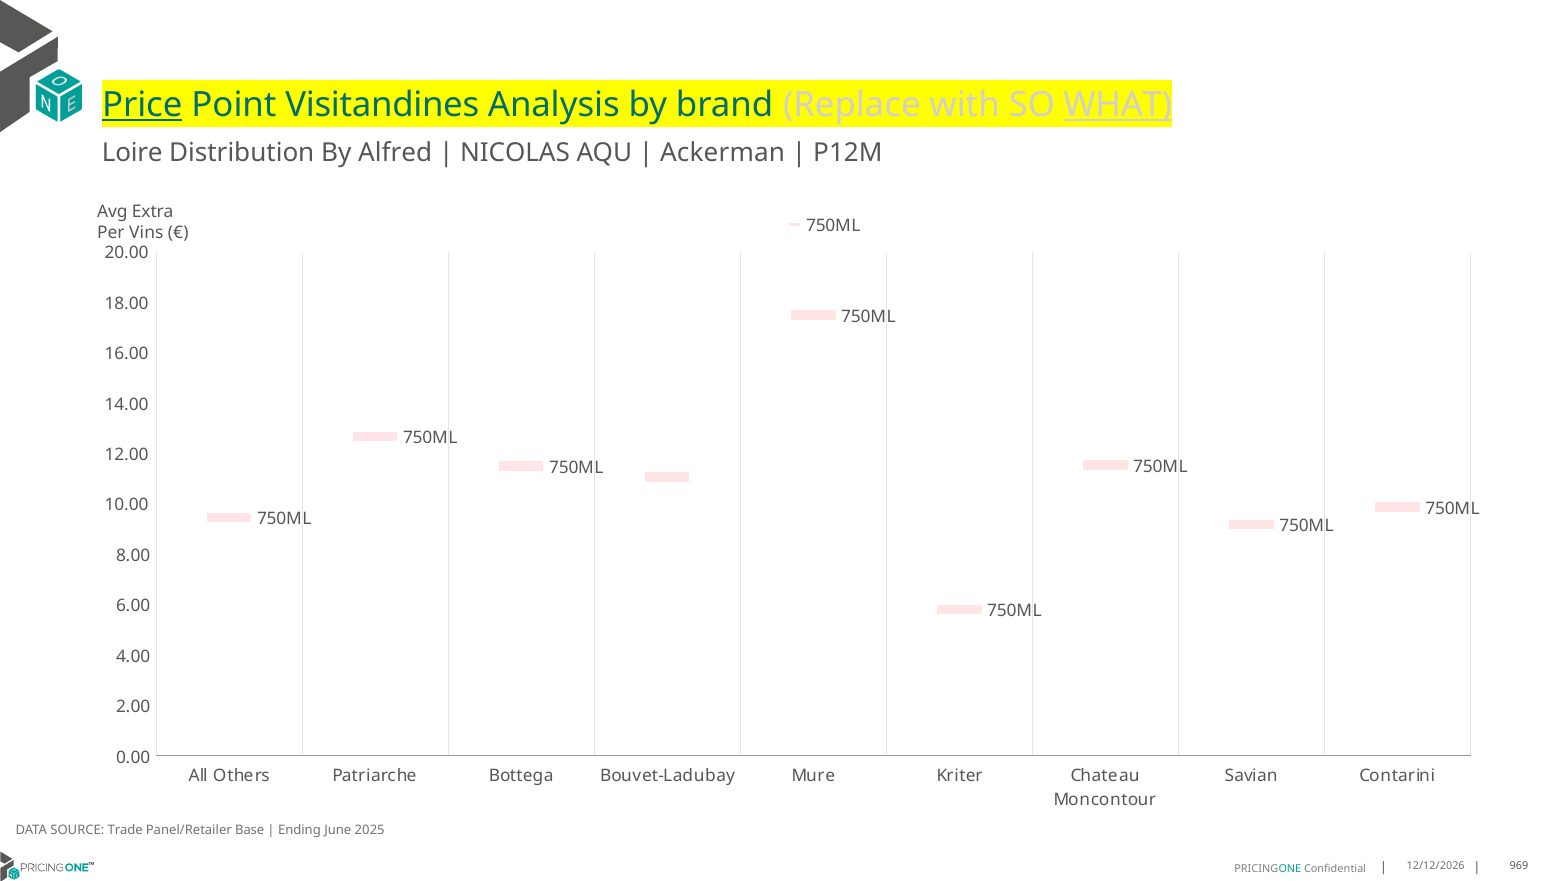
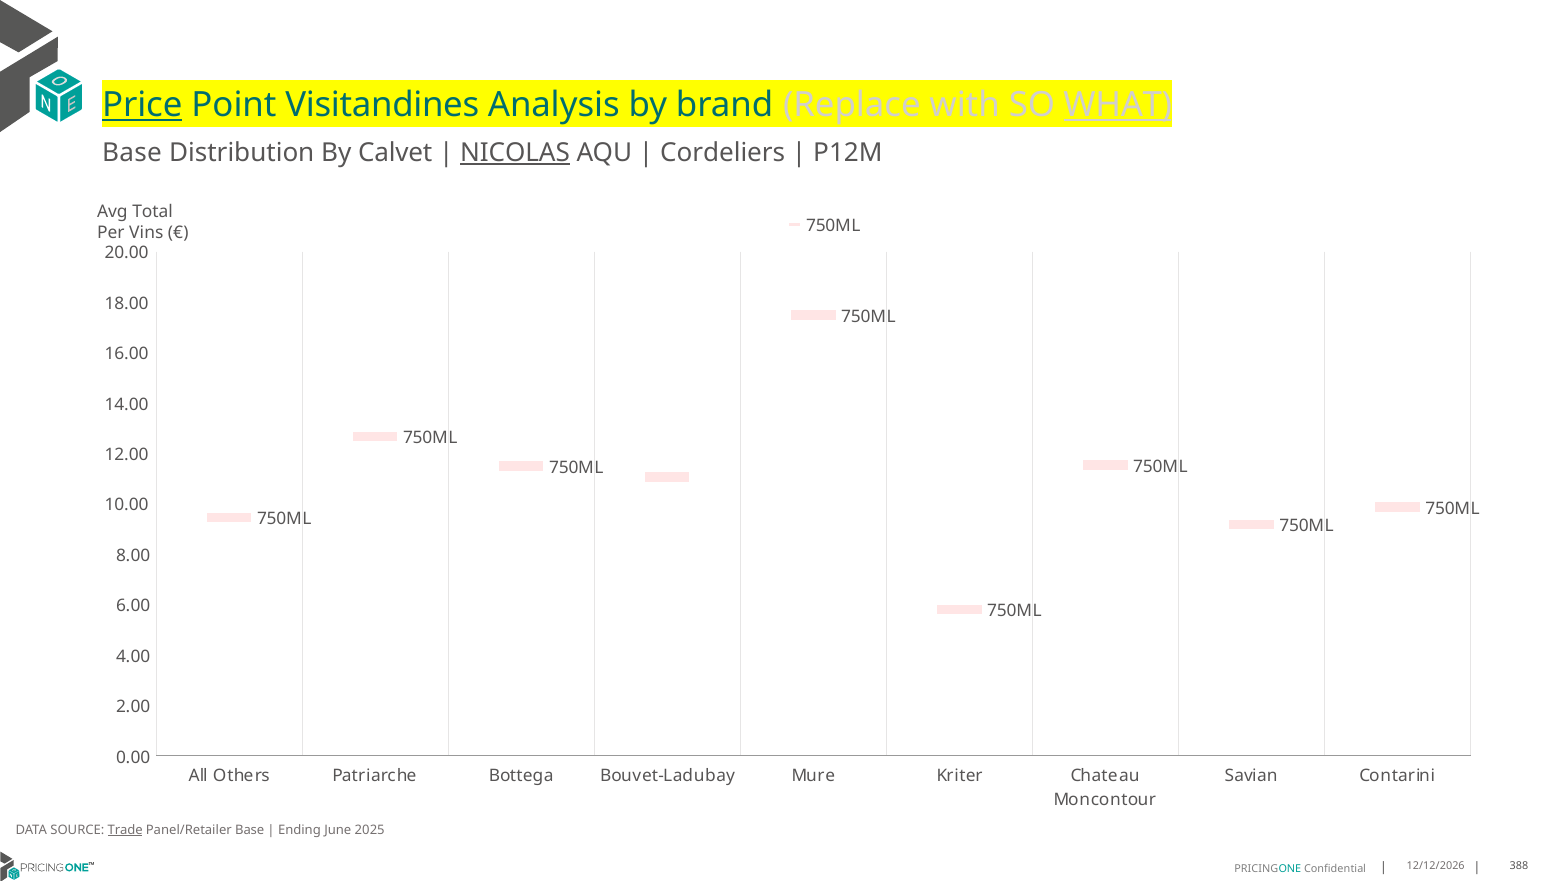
Loire at (132, 153): Loire -> Base
Alfred: Alfred -> Calvet
NICOLAS underline: none -> present
Ackerman: Ackerman -> Cordeliers
Extra: Extra -> Total
Trade underline: none -> present
969: 969 -> 388
